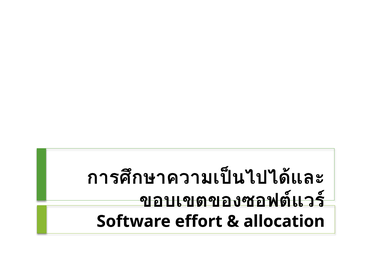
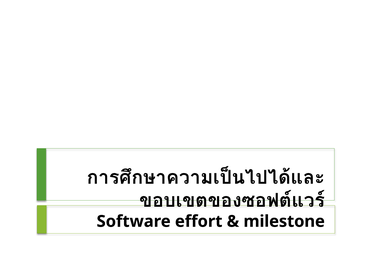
allocation: allocation -> milestone
